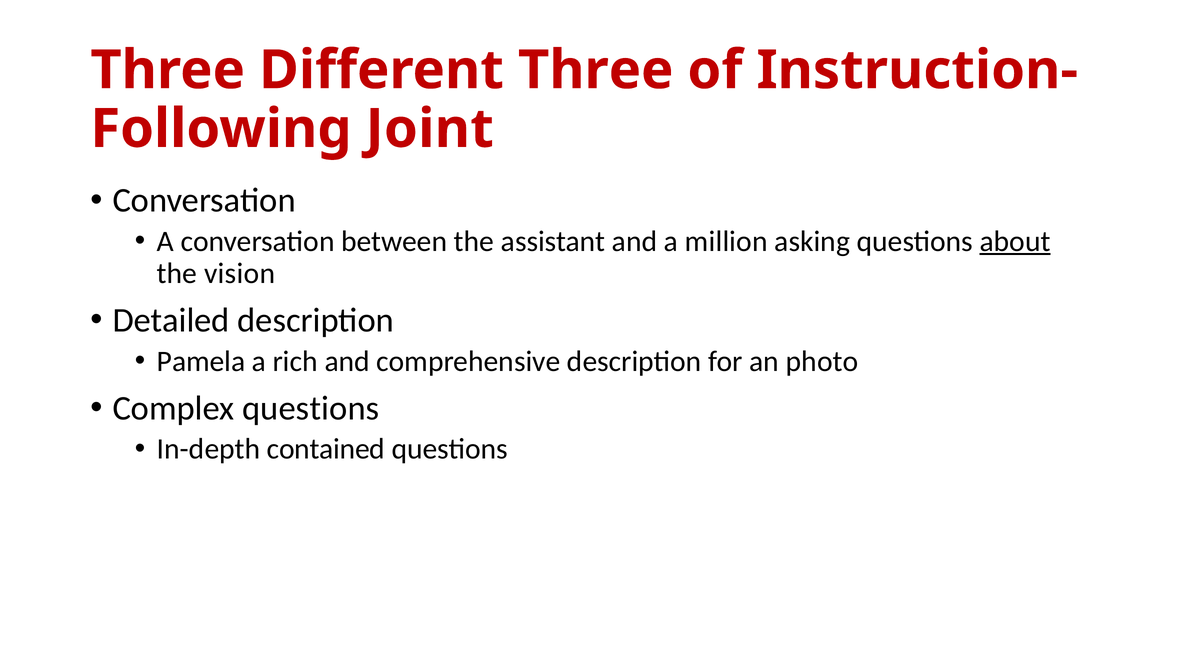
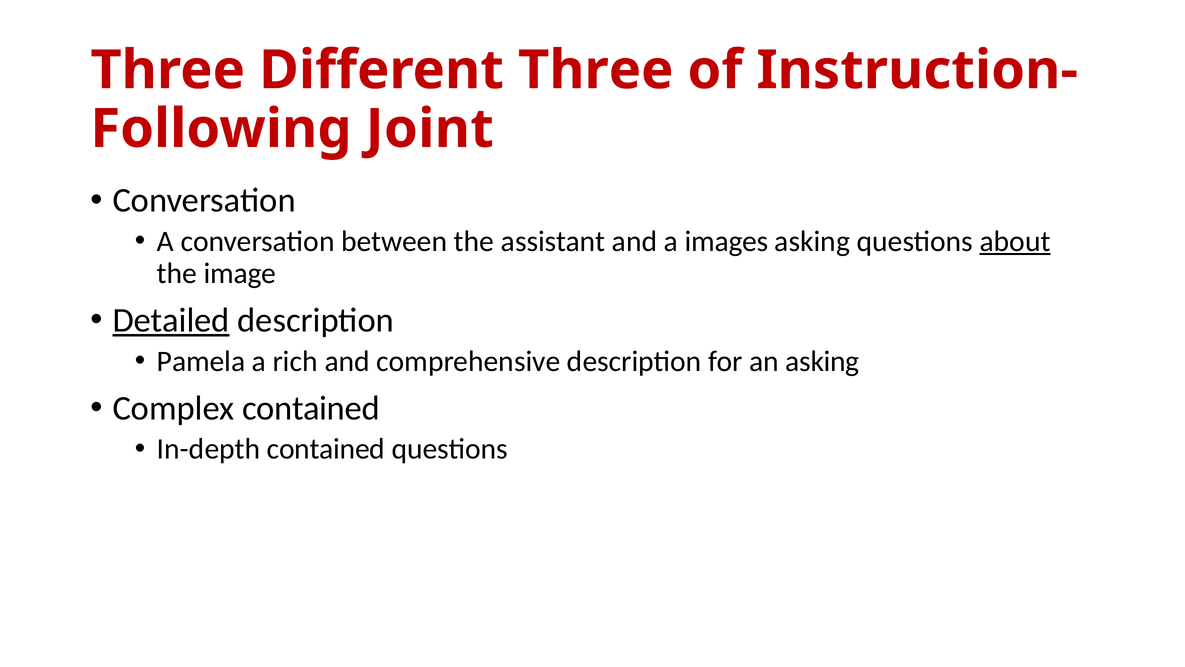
million: million -> images
vision: vision -> image
Detailed underline: none -> present
an photo: photo -> asking
Complex questions: questions -> contained
